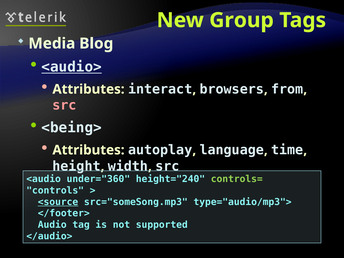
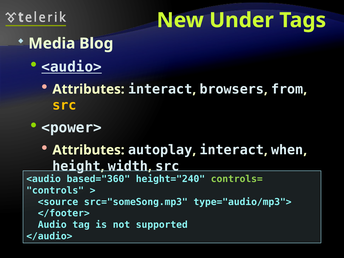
Group: Group -> Under
src at (64, 105) colour: pink -> yellow
<being>: <being> -> <power>
language at (232, 150): language -> interact
time: time -> when
under="360: under="360 -> based="360
<source underline: present -> none
